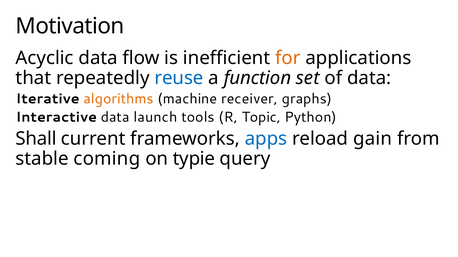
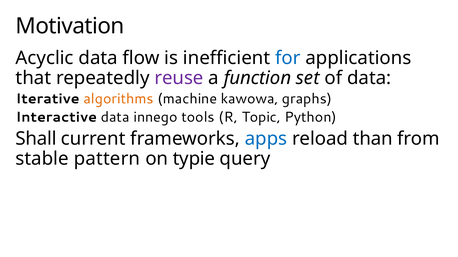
for colour: orange -> blue
reuse colour: blue -> purple
receiver: receiver -> kawowa
launch: launch -> innego
gain: gain -> than
coming: coming -> pattern
